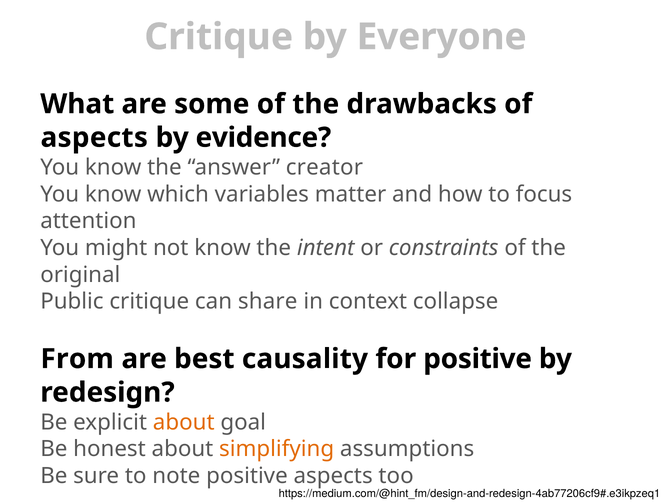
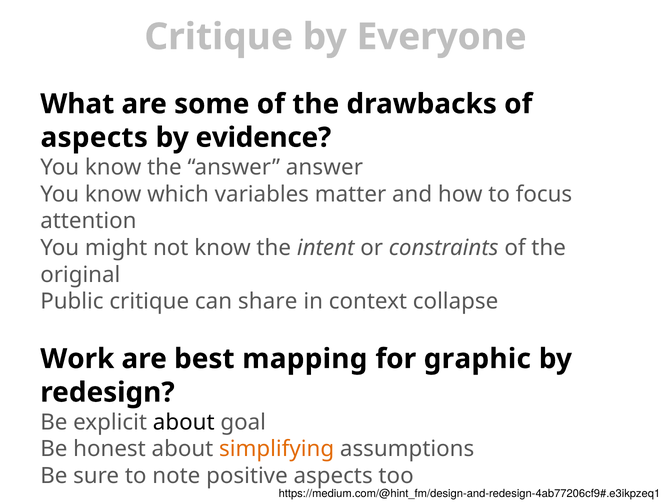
answer creator: creator -> answer
From: From -> Work
causality: causality -> mapping
for positive: positive -> graphic
about at (184, 422) colour: orange -> black
